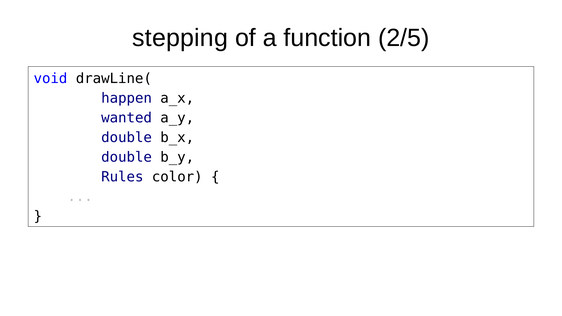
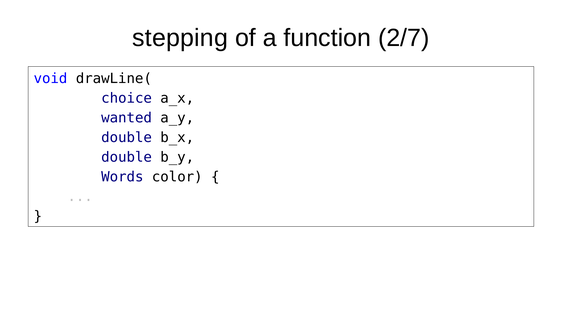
2/5: 2/5 -> 2/7
happen: happen -> choice
Rules: Rules -> Words
